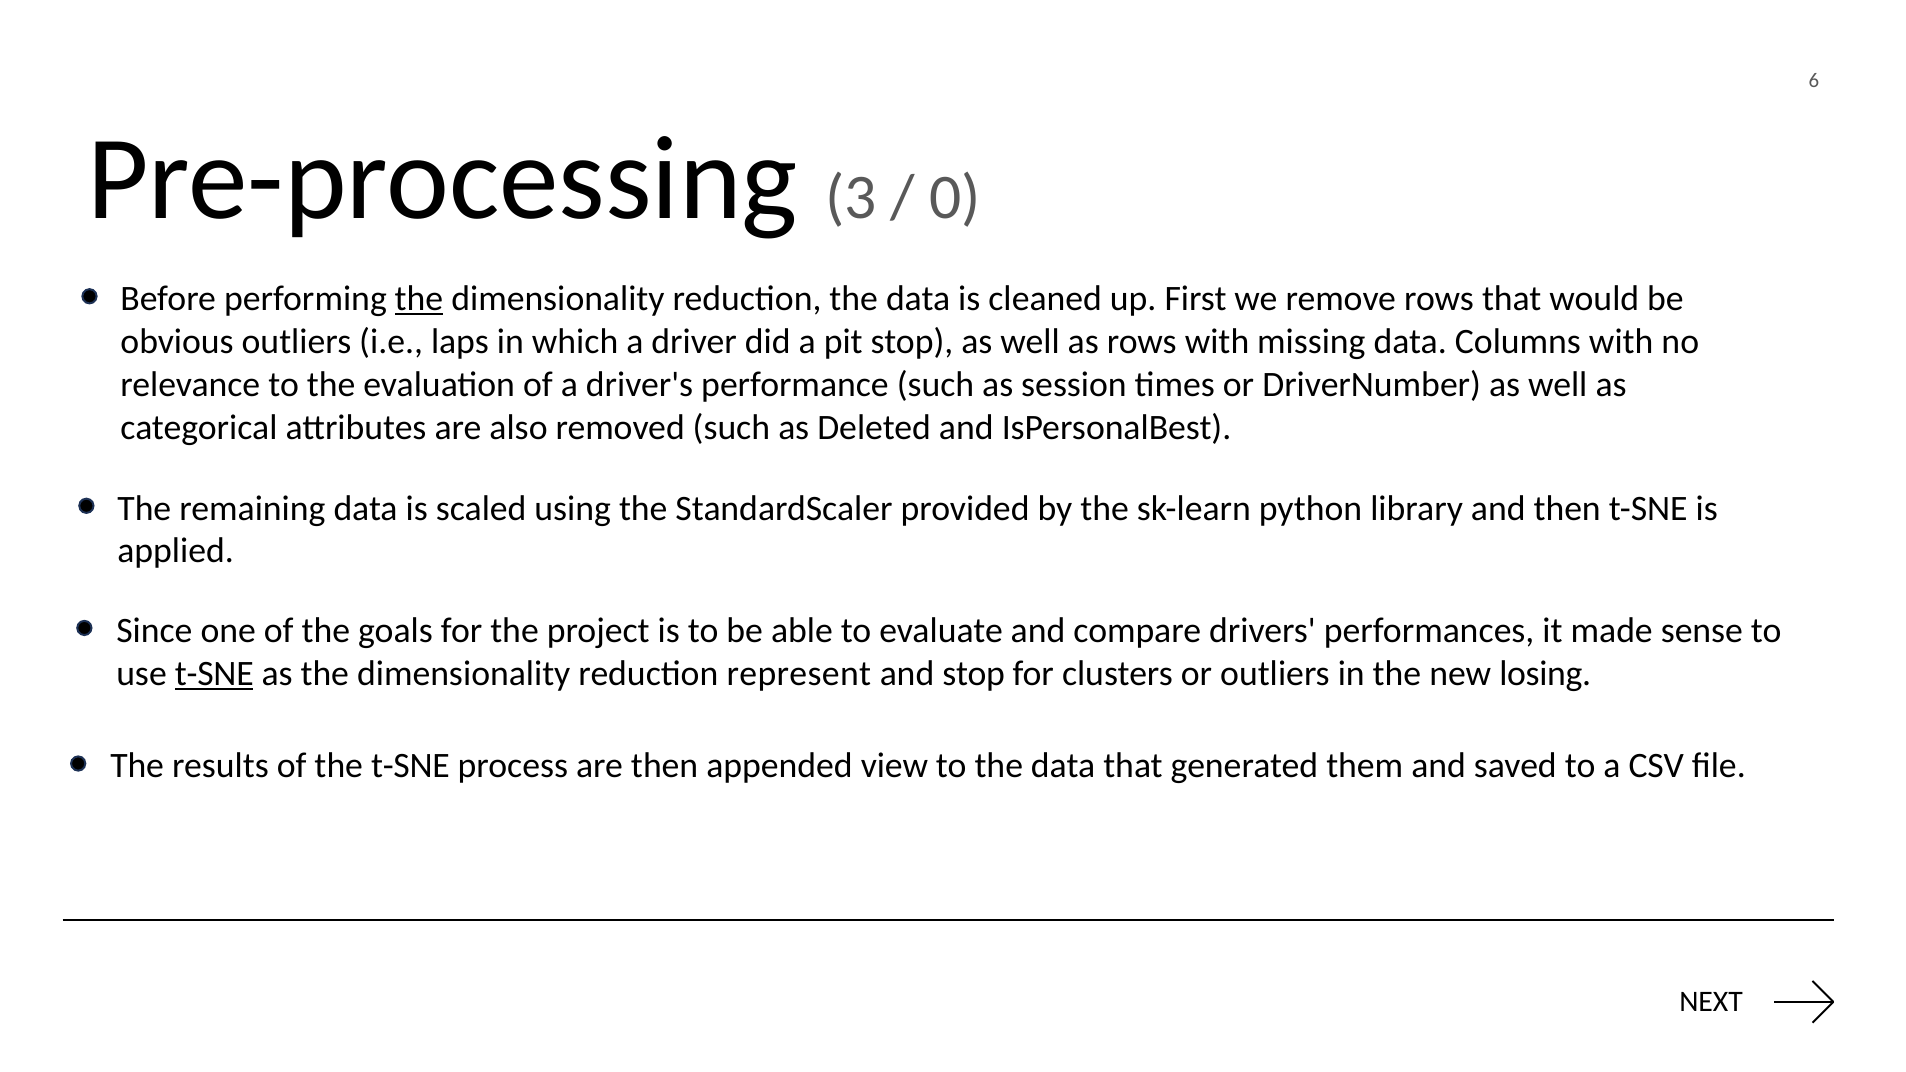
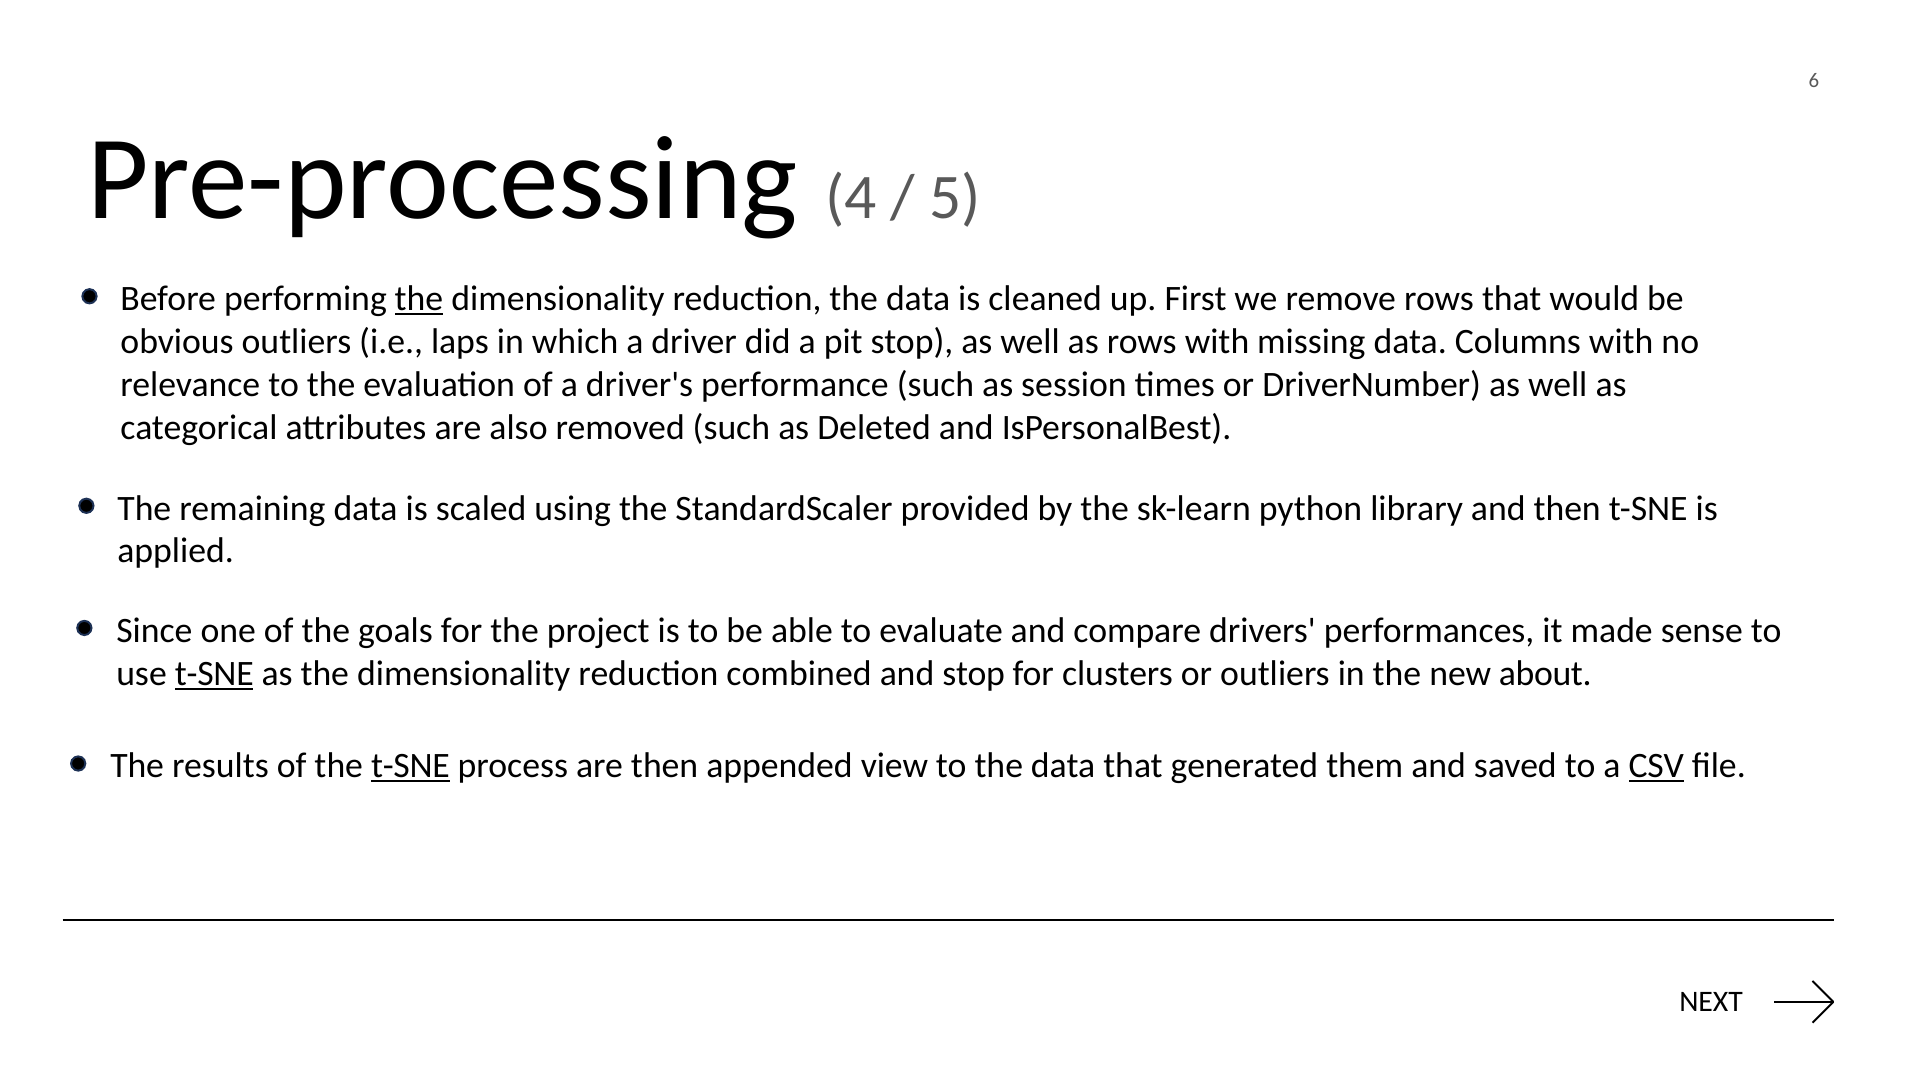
3: 3 -> 4
0: 0 -> 5
represent: represent -> combined
losing: losing -> about
t-SNE at (410, 766) underline: none -> present
CSV underline: none -> present
